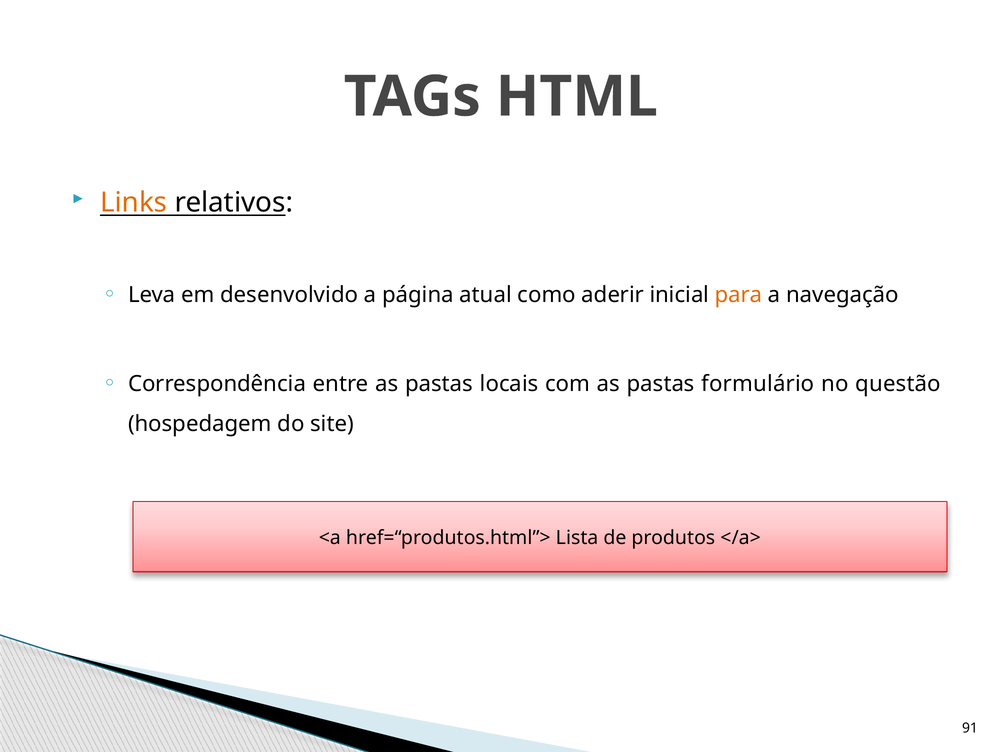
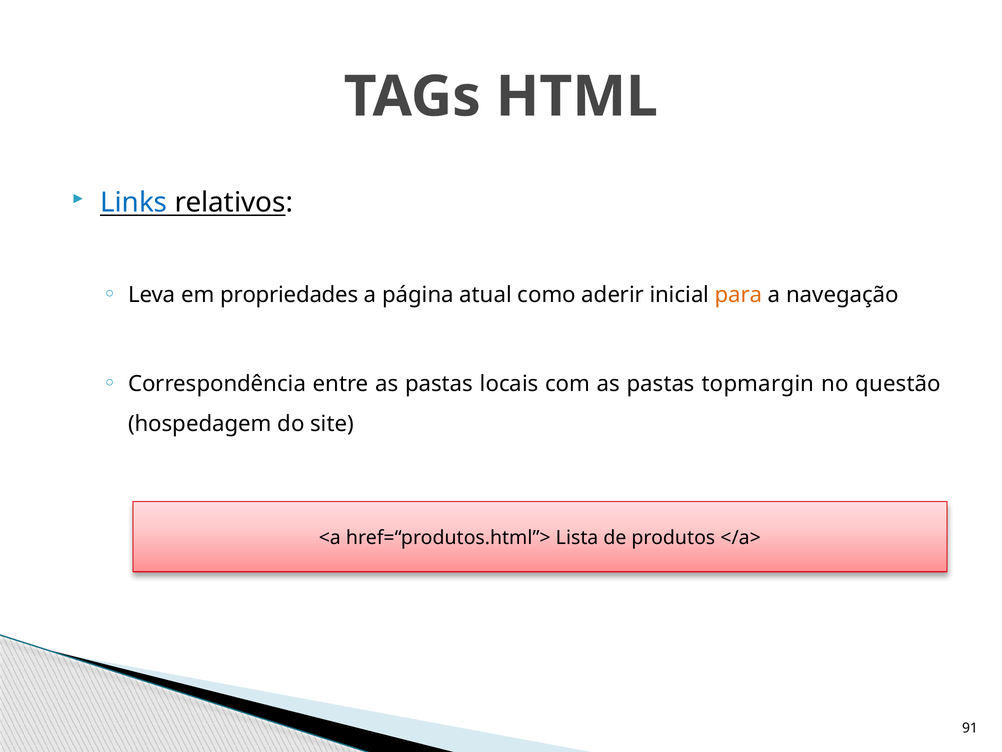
Links colour: orange -> blue
desenvolvido: desenvolvido -> propriedades
formulário: formulário -> topmargin
